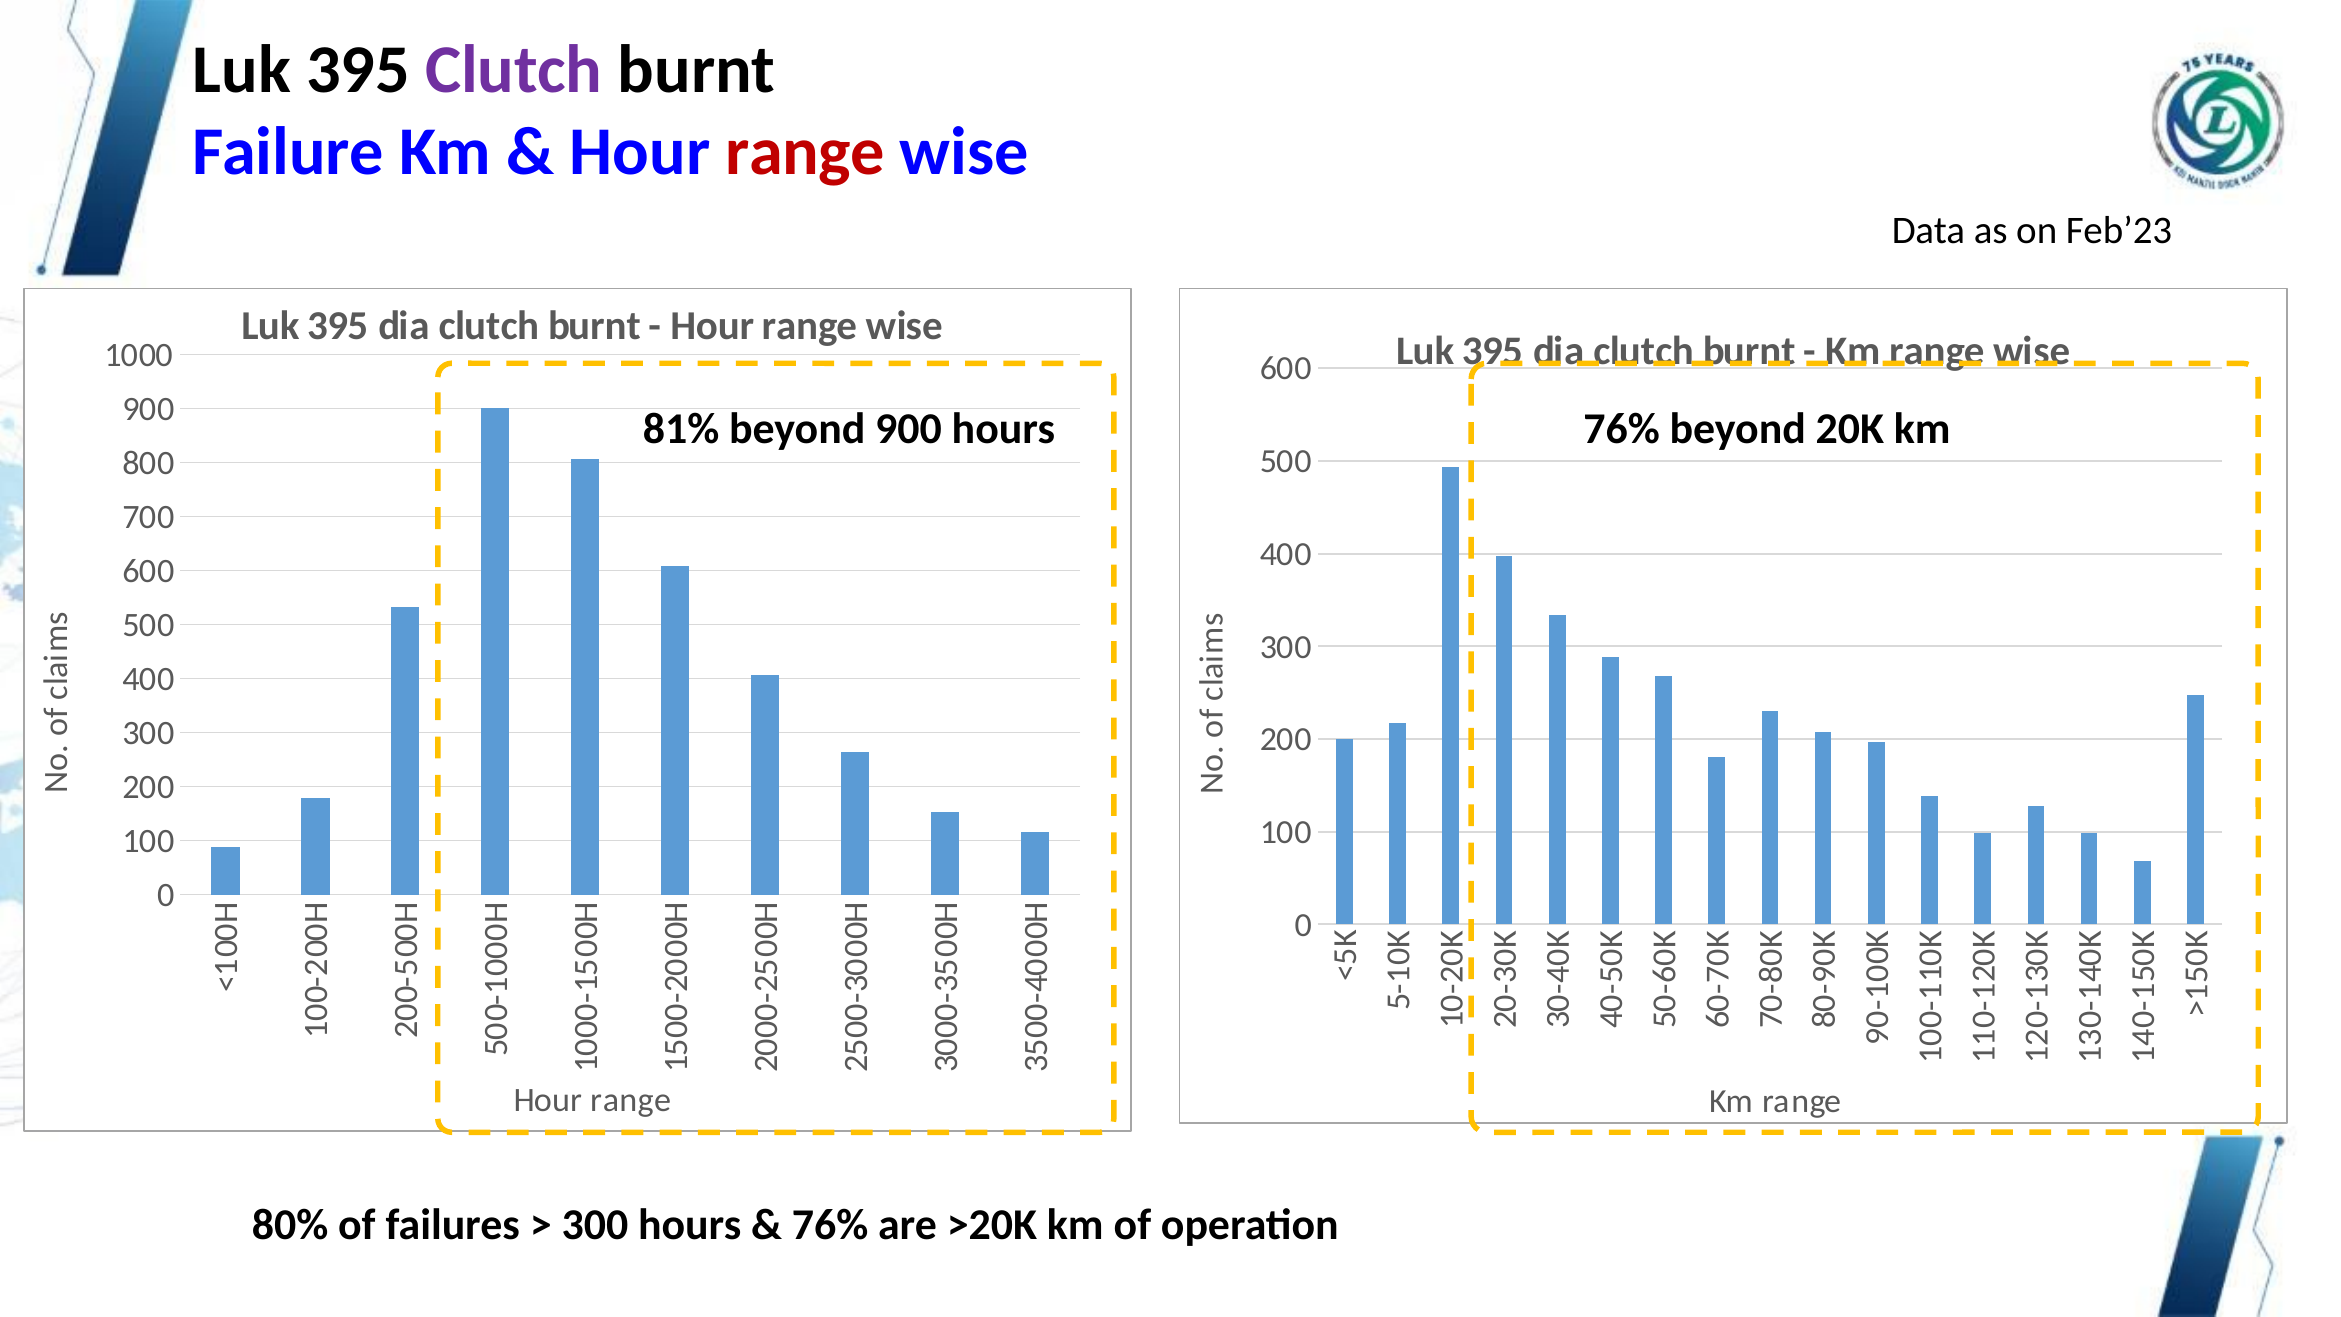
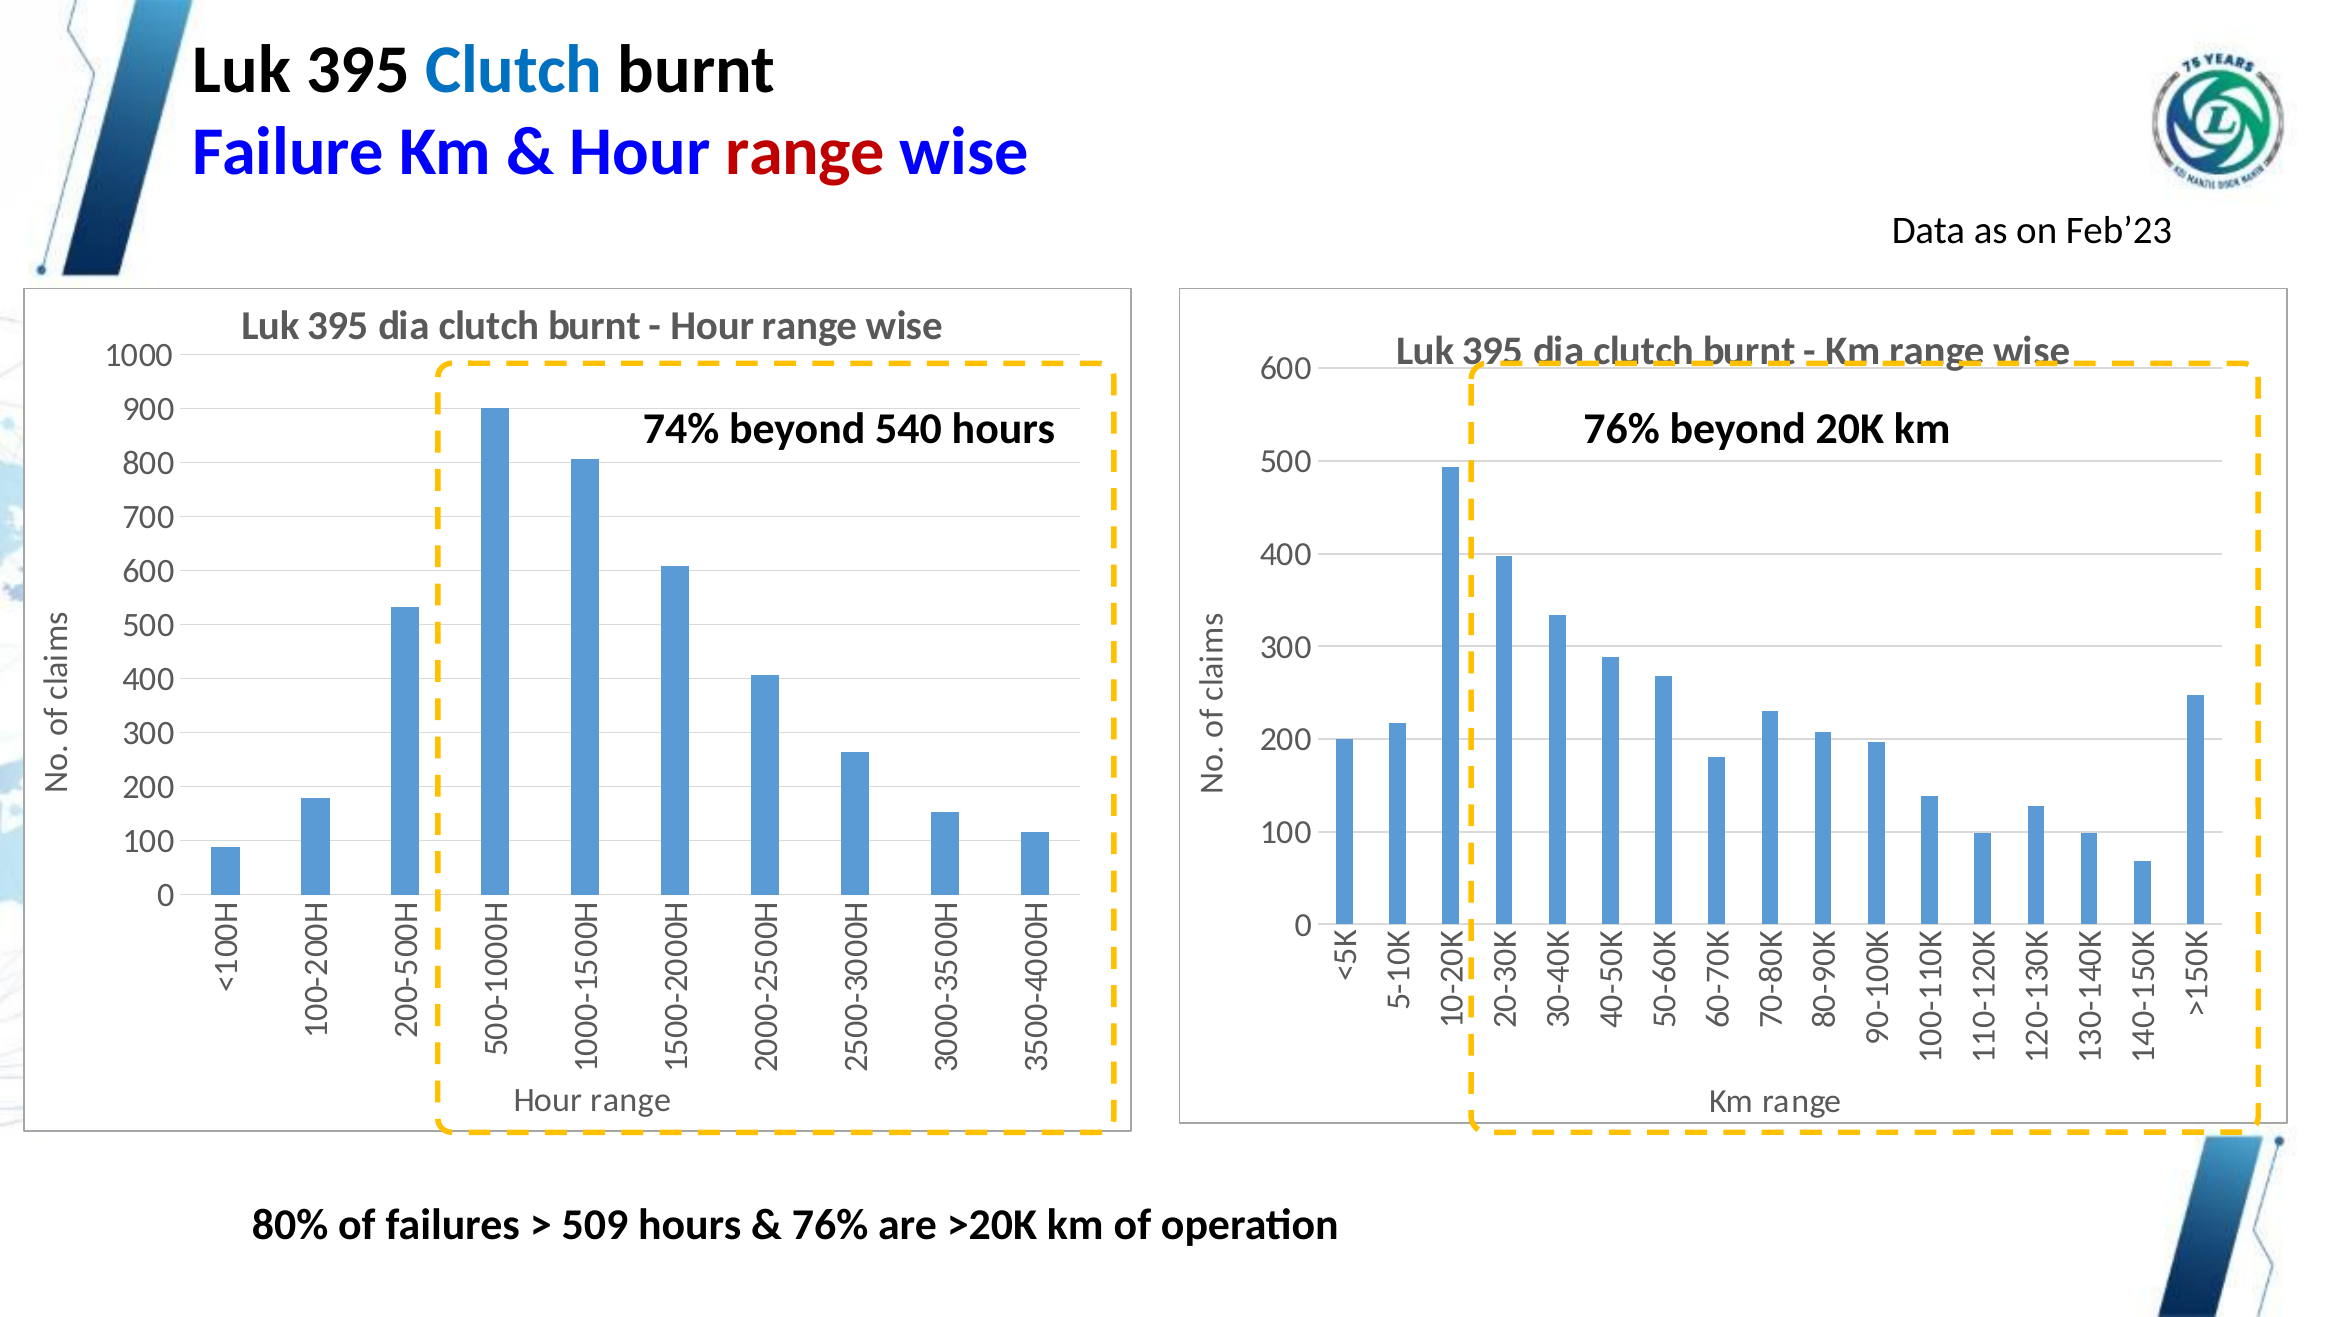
Clutch at (514, 70) colour: purple -> blue
81%: 81% -> 74%
beyond 900: 900 -> 540
300 at (595, 1225): 300 -> 509
